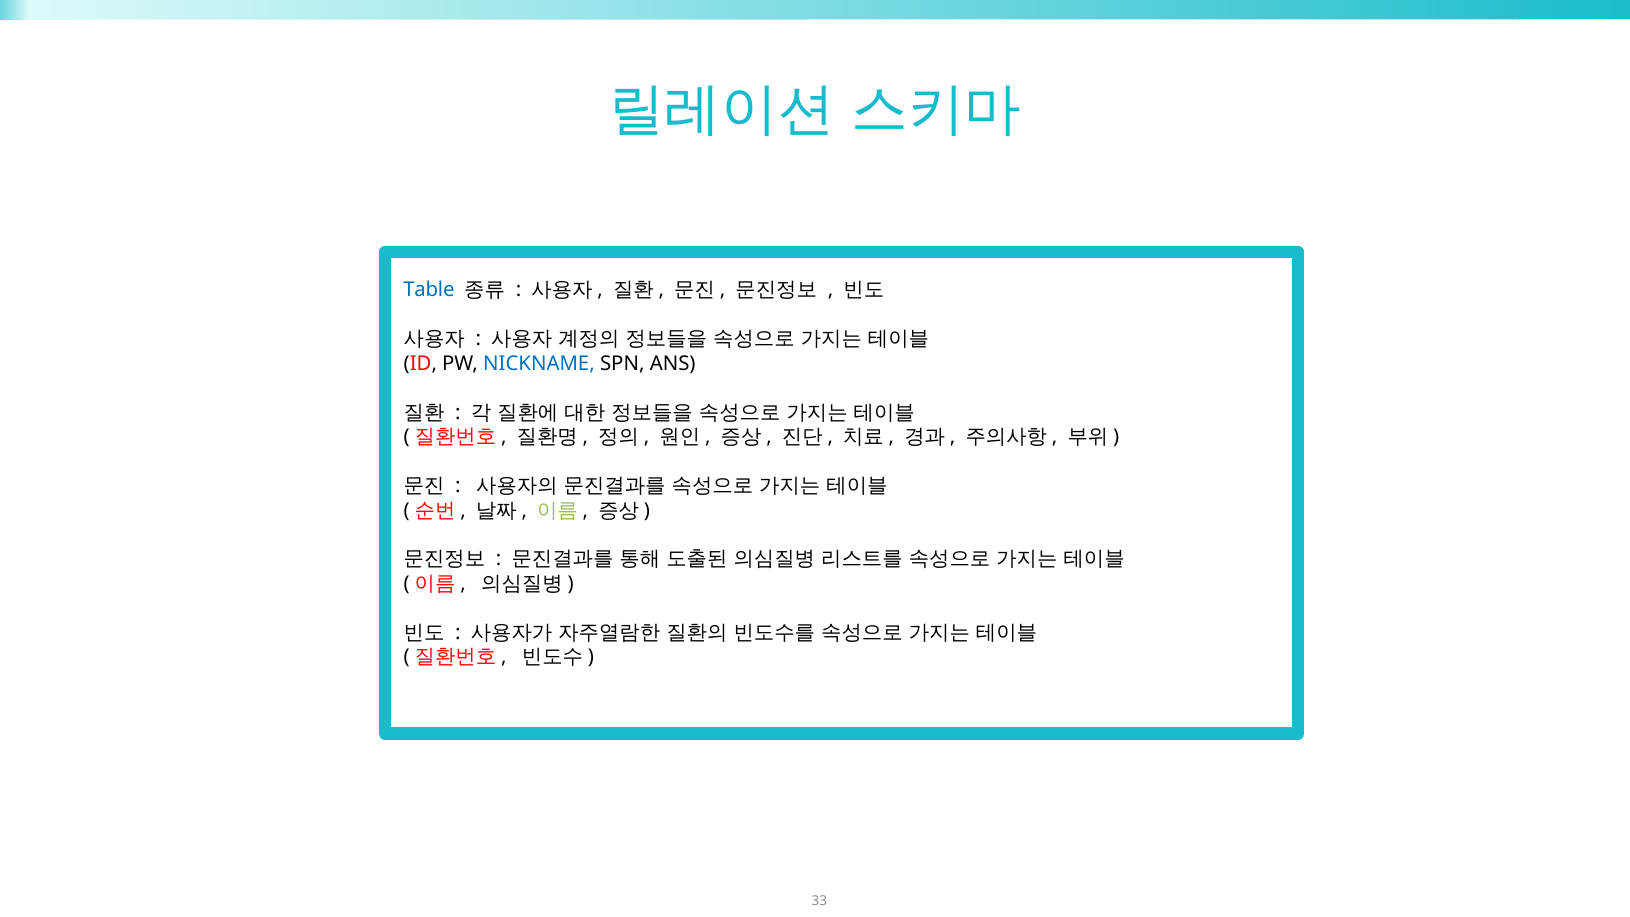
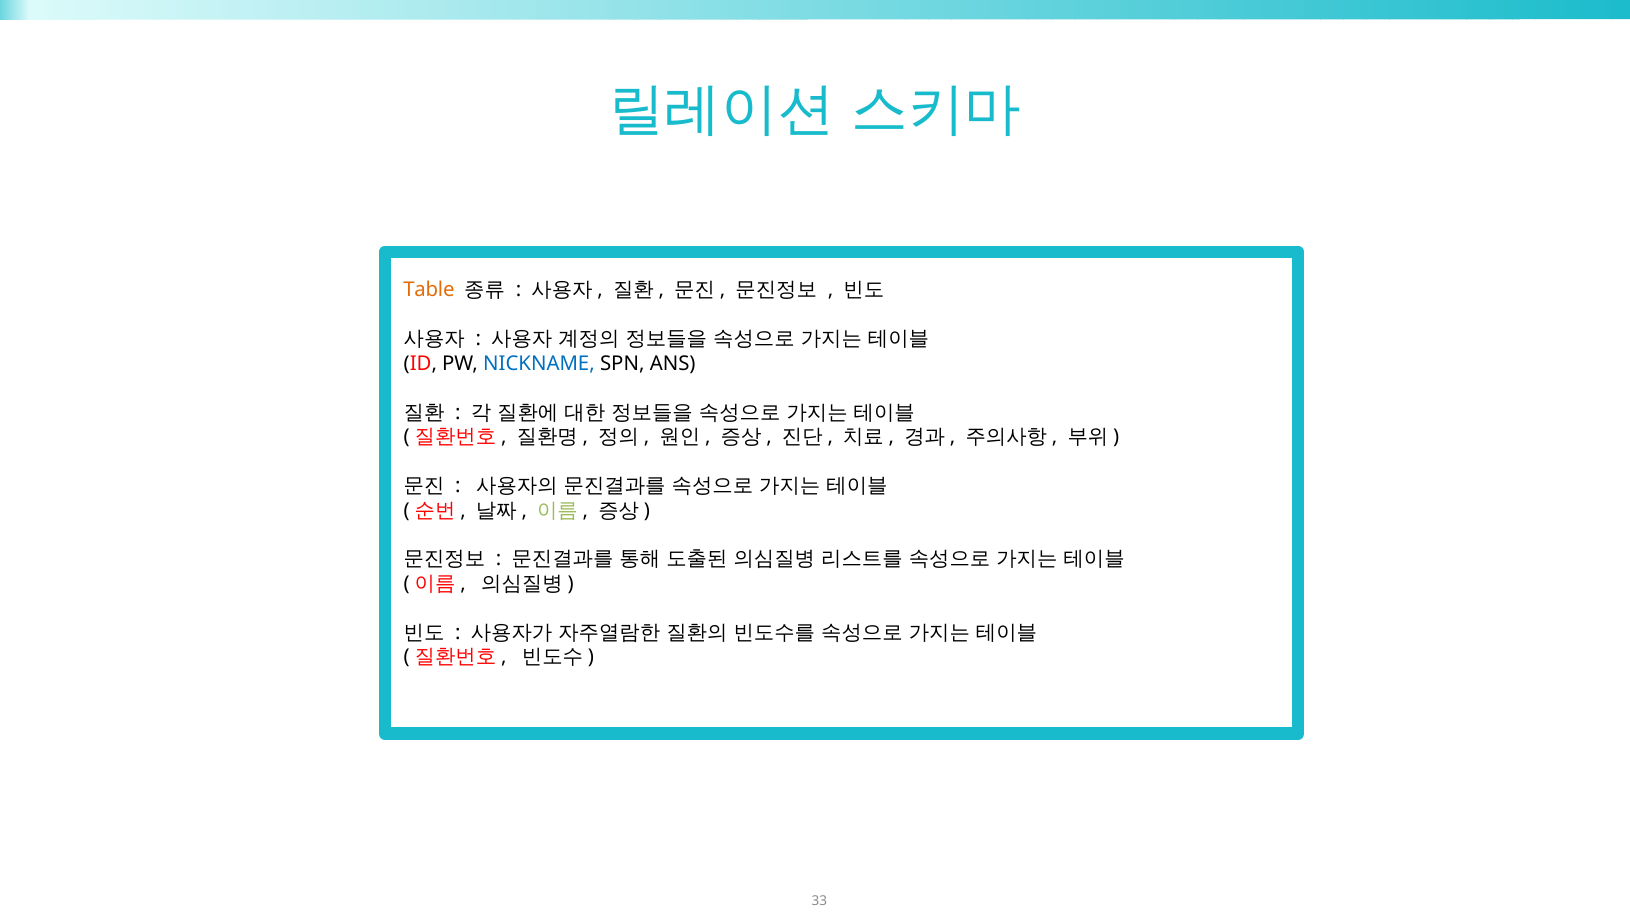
Table colour: blue -> orange
